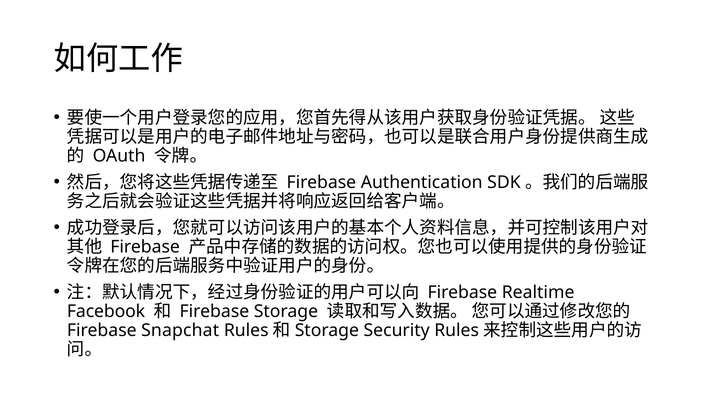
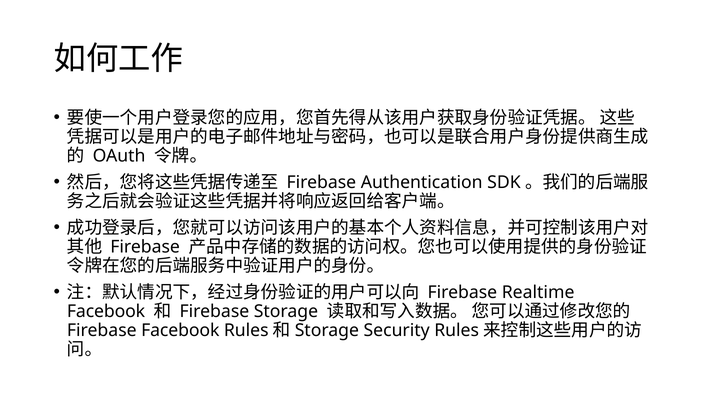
Firebase Snapchat: Snapchat -> Facebook
